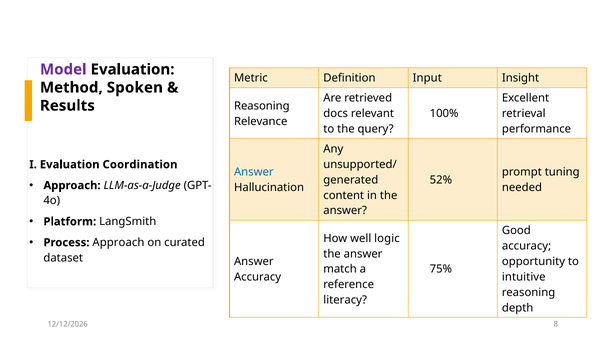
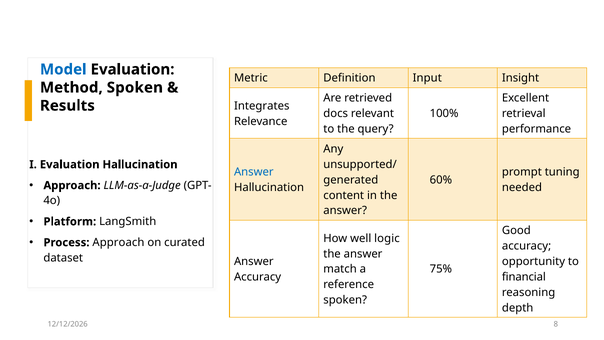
Model colour: purple -> blue
Reasoning at (262, 106): Reasoning -> Integrates
Evaluation Coordination: Coordination -> Hallucination
52%: 52% -> 60%
intuitive: intuitive -> financial
literacy at (345, 300): literacy -> spoken
